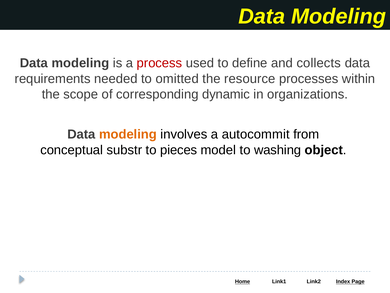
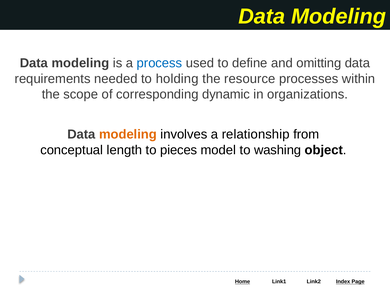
process colour: red -> blue
collects: collects -> omitting
omitted: omitted -> holding
autocommit: autocommit -> relationship
substr: substr -> length
